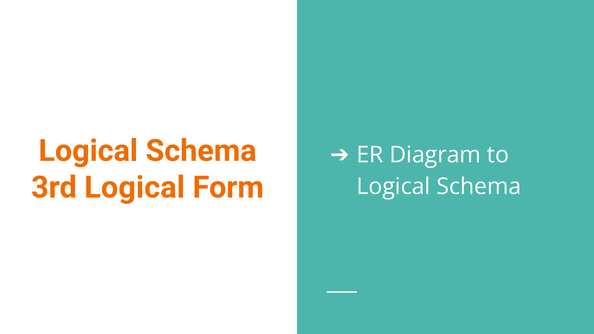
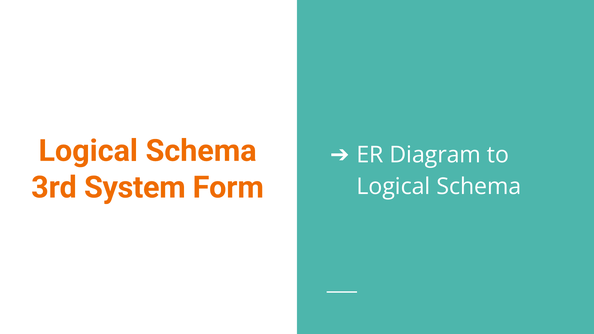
3rd Logical: Logical -> System
